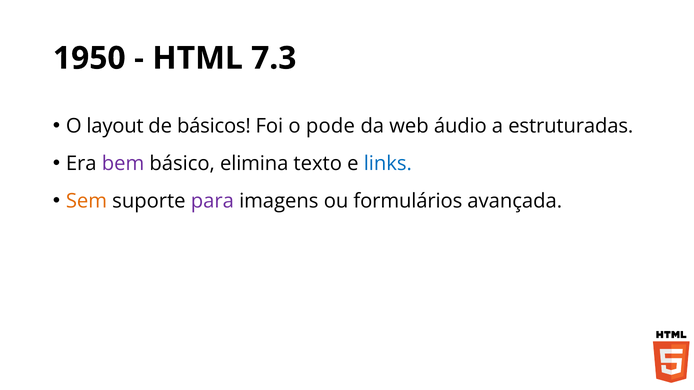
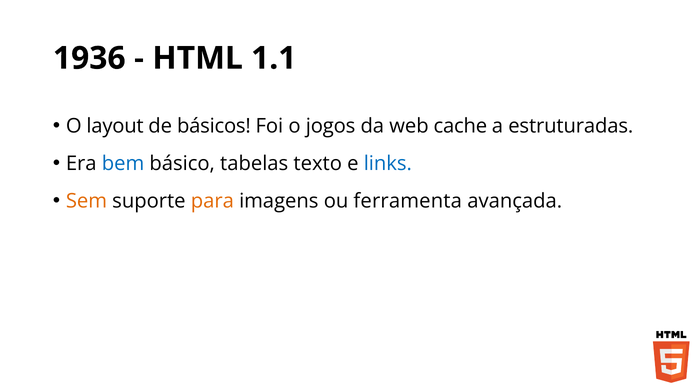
1950: 1950 -> 1936
7.3: 7.3 -> 1.1
pode: pode -> jogos
áudio: áudio -> cache
bem colour: purple -> blue
elimina: elimina -> tabelas
para colour: purple -> orange
formulários: formulários -> ferramenta
